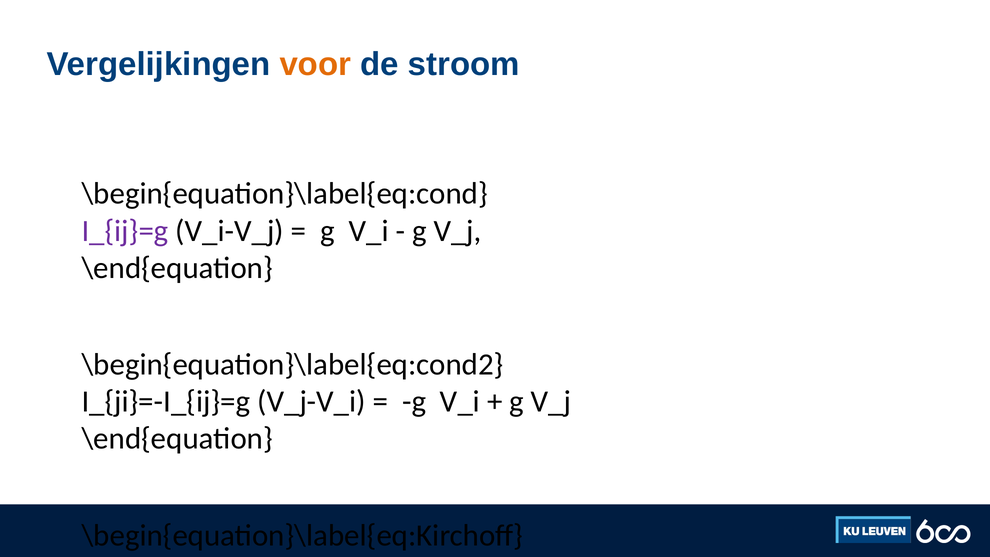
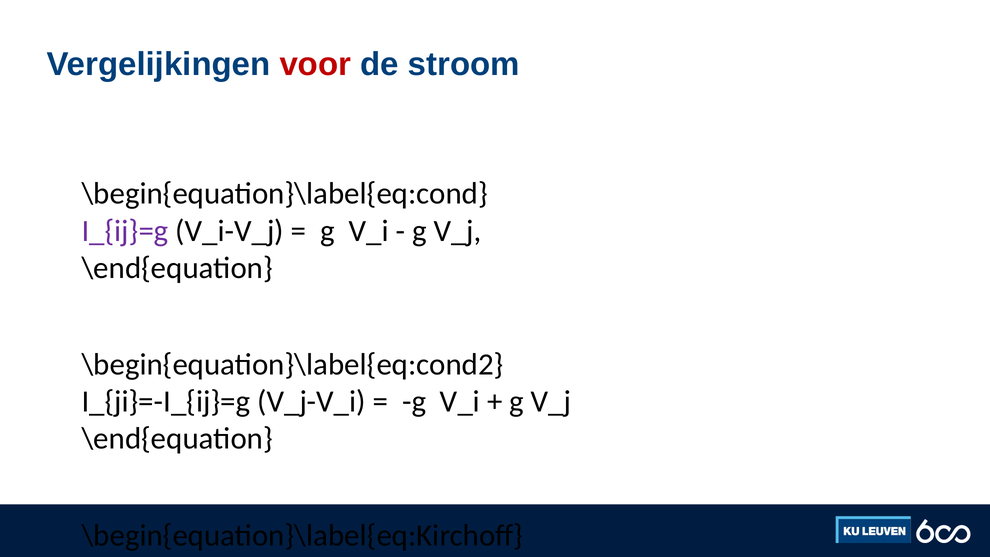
voor colour: orange -> red
